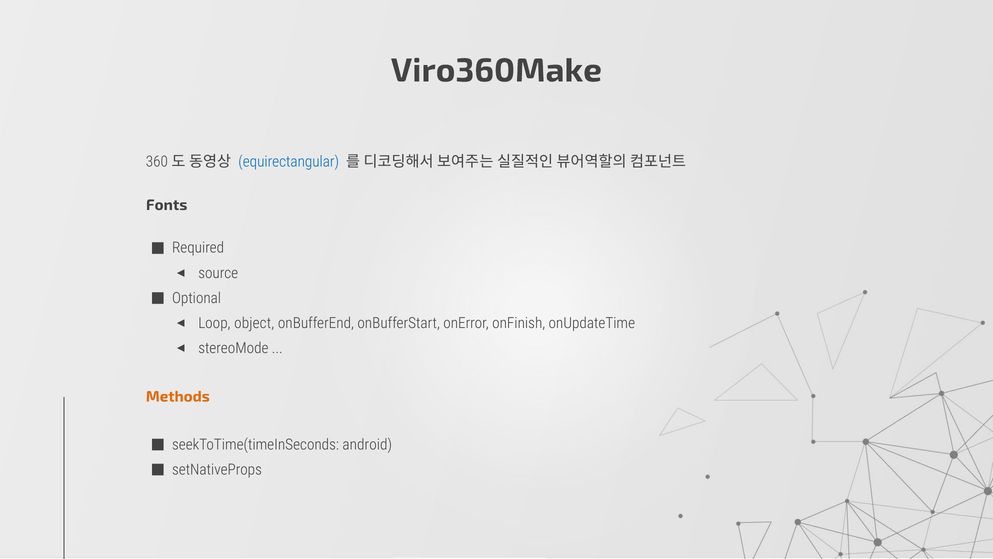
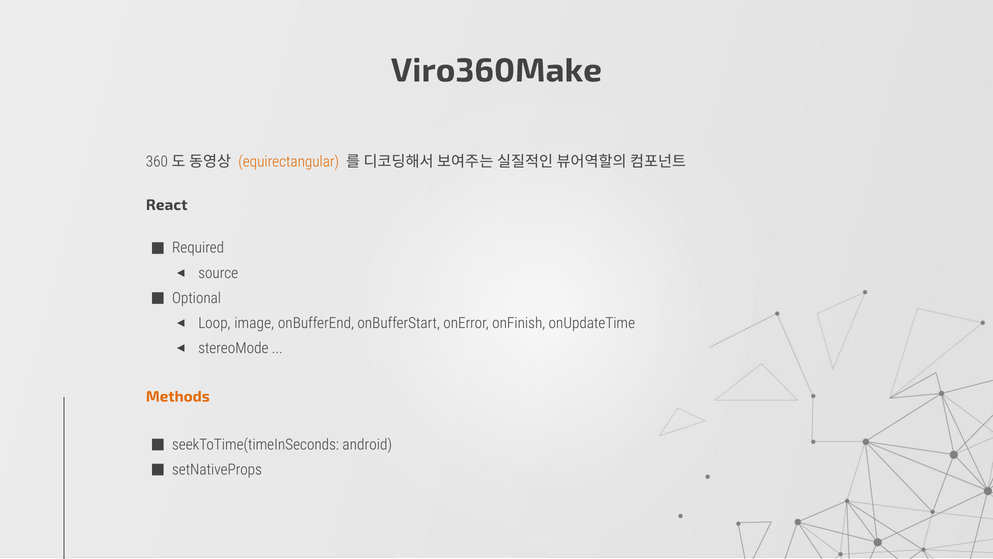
equirectangular colour: blue -> orange
Fonts: Fonts -> React
object: object -> image
